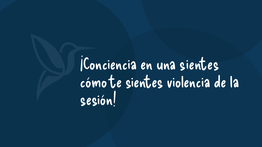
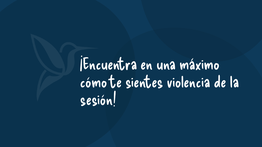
¡Conciencia: ¡Conciencia -> ¡Encuentra
una sientes: sientes -> máximo
